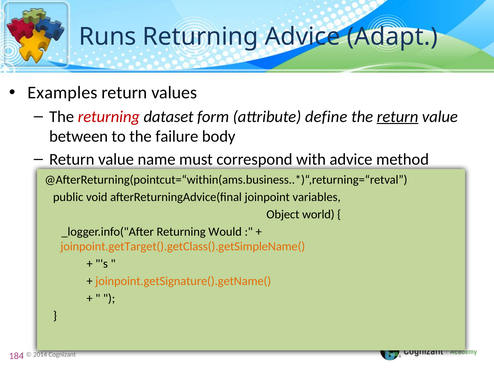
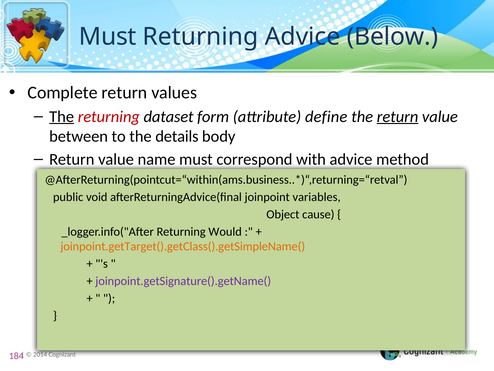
Runs at (108, 37): Runs -> Must
Adapt: Adapt -> Below
Examples: Examples -> Complete
The at (62, 116) underline: none -> present
failure: failure -> details
world: world -> cause
joinpoint.getSignature().getName( colour: orange -> purple
